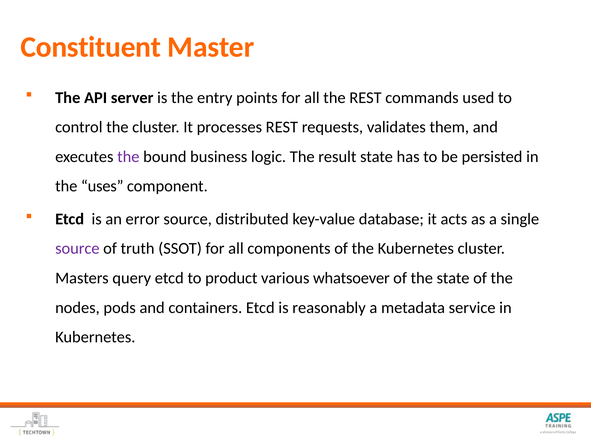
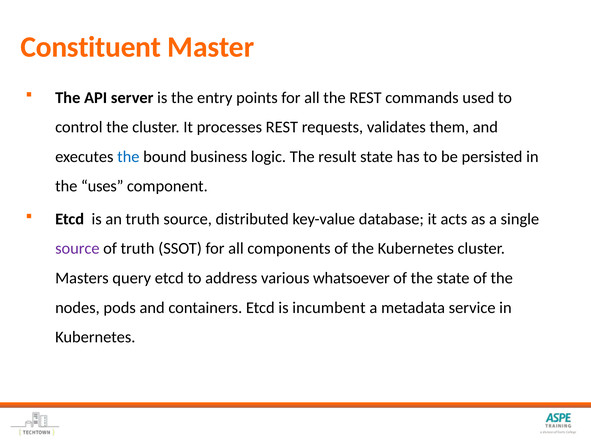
the at (128, 157) colour: purple -> blue
an error: error -> truth
product: product -> address
reasonably: reasonably -> incumbent
